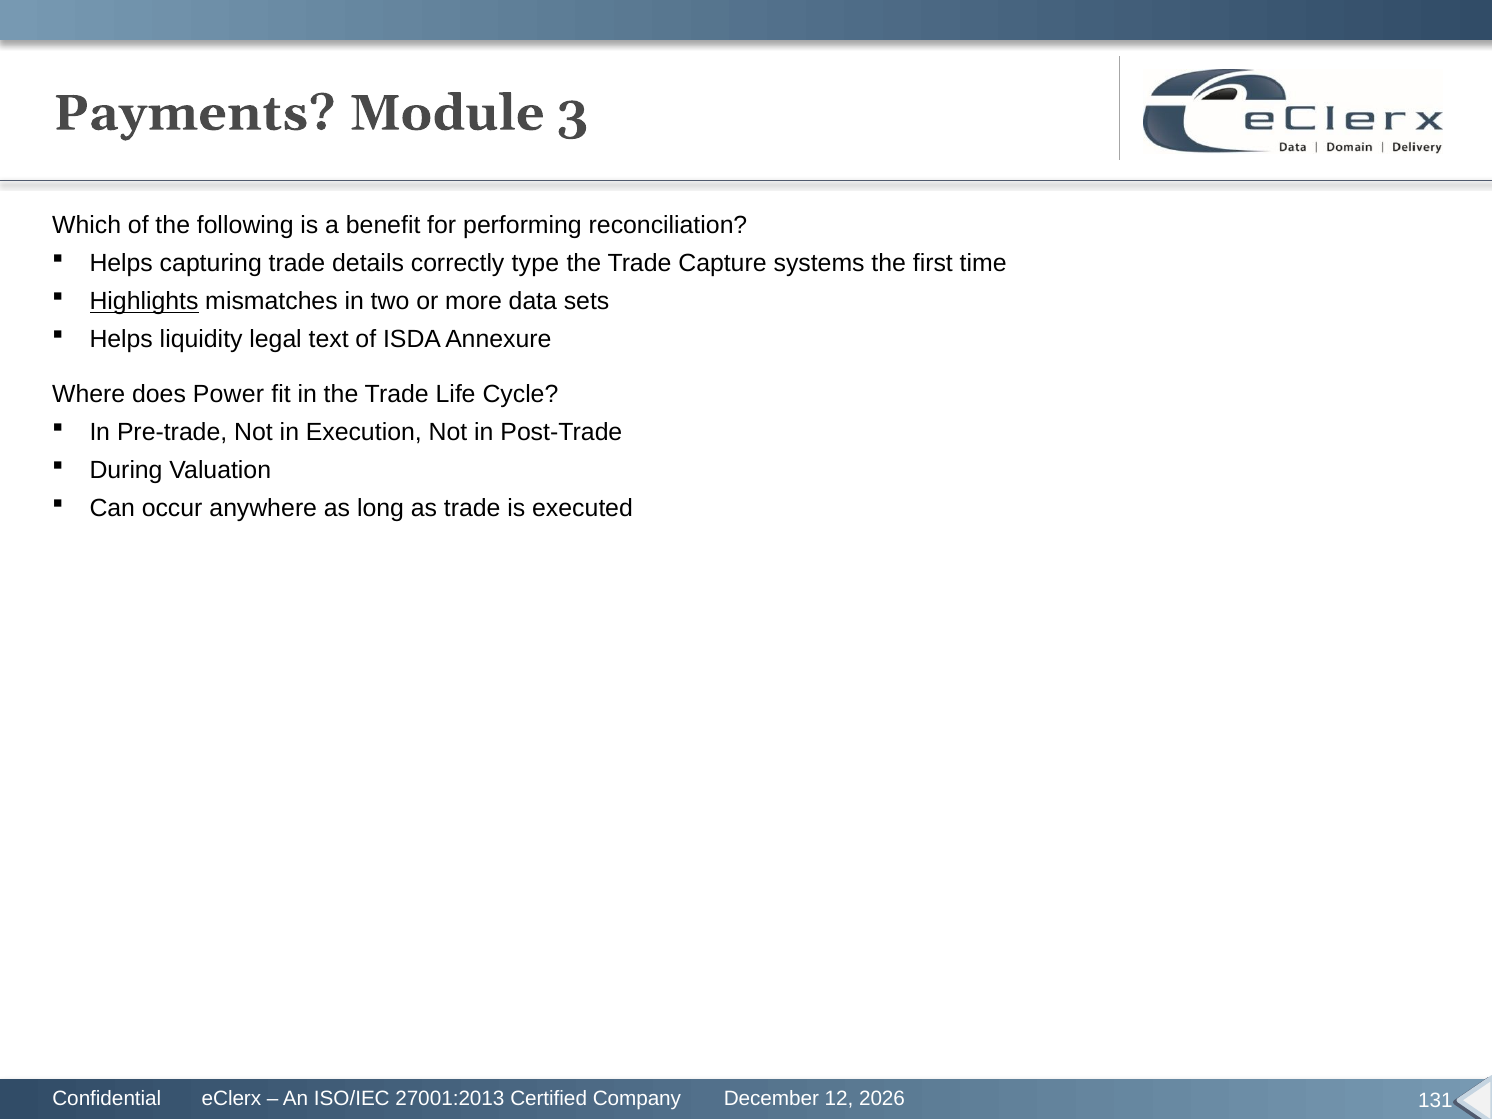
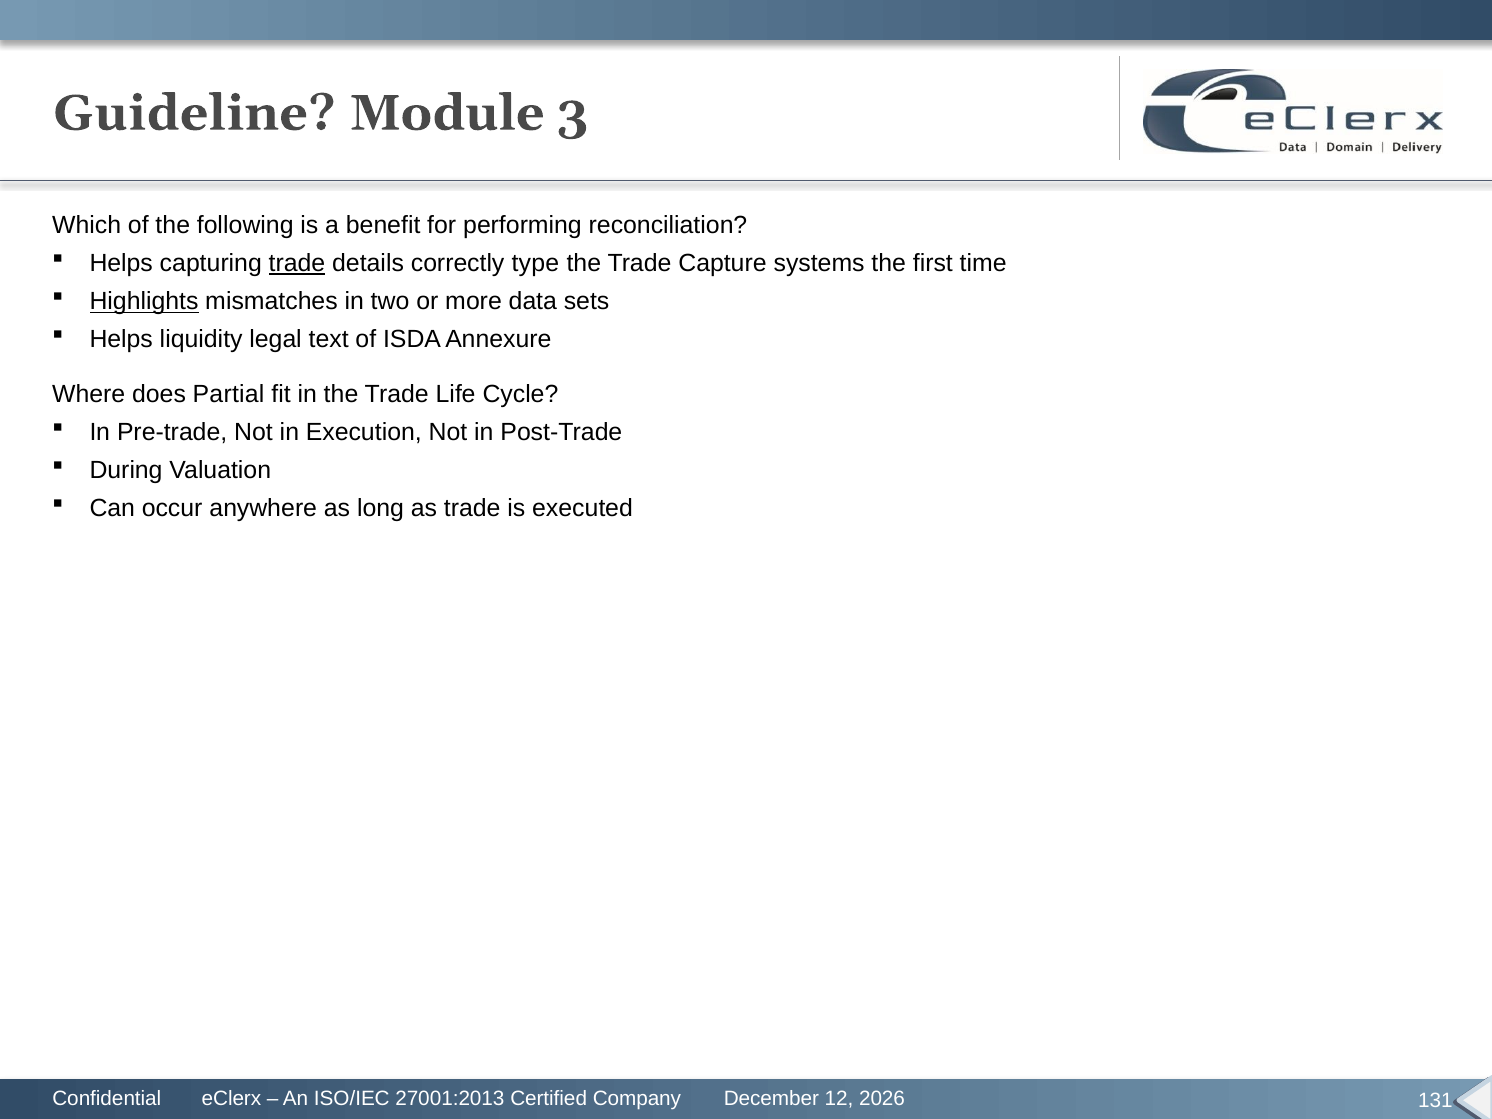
Payments: Payments -> Guideline
trade at (297, 263) underline: none -> present
Power: Power -> Partial
